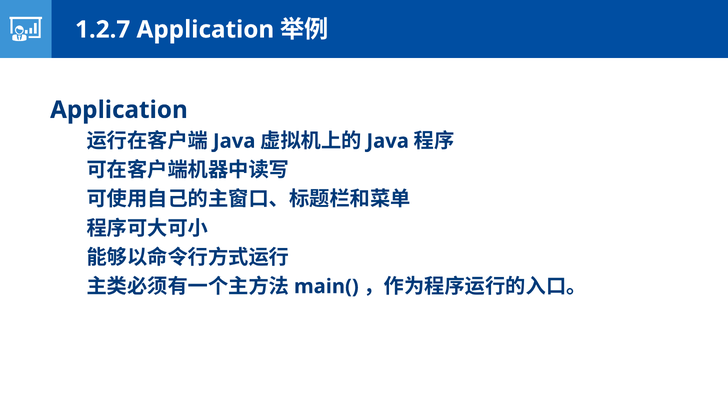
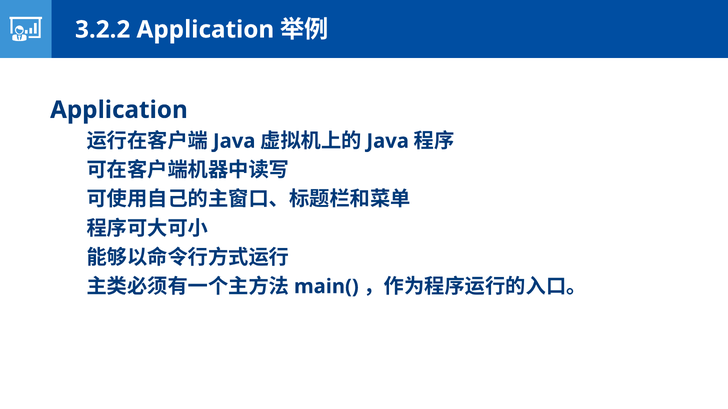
1.2.7: 1.2.7 -> 3.2.2
